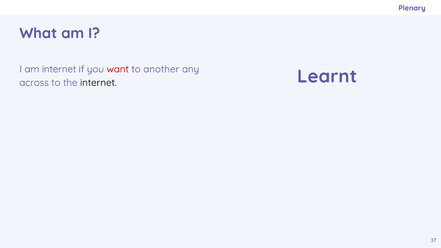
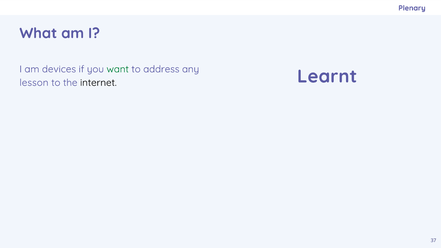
am internet: internet -> devices
want colour: red -> green
another: another -> address
across: across -> lesson
